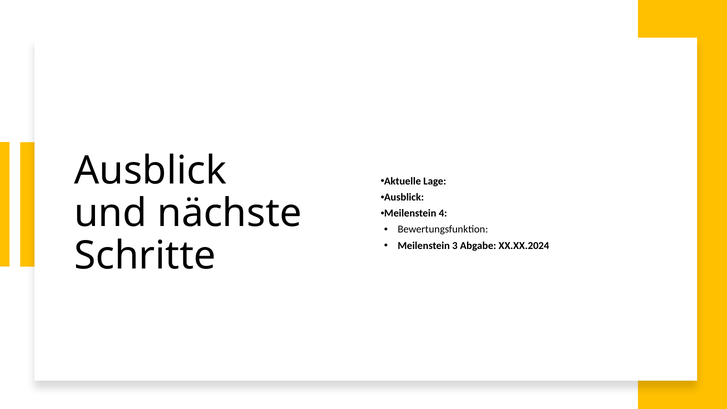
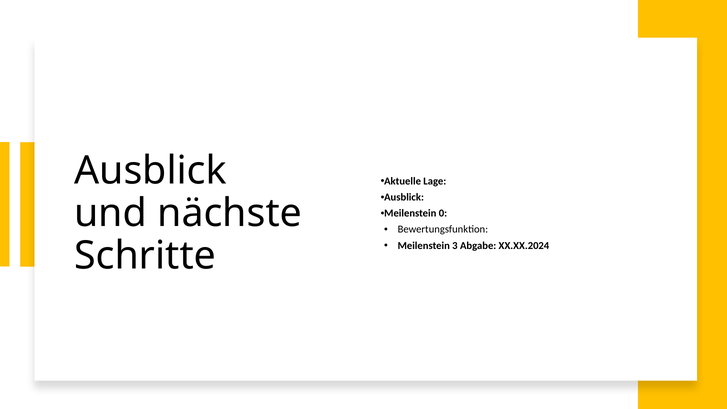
4: 4 -> 0
